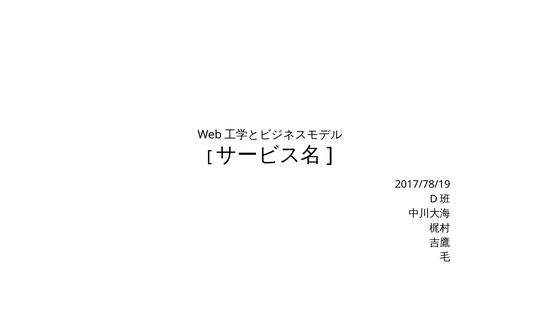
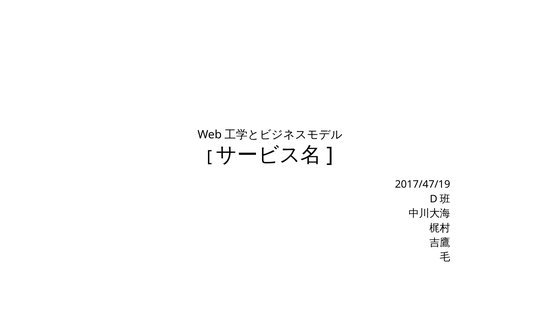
2017/78/19: 2017/78/19 -> 2017/47/19
